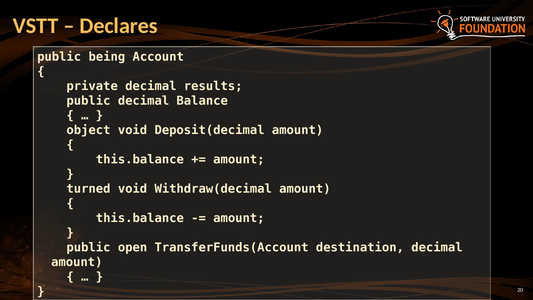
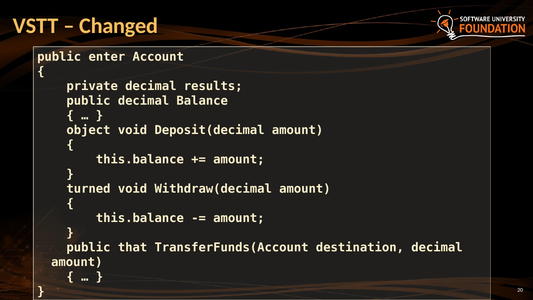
Declares: Declares -> Changed
being: being -> enter
open: open -> that
